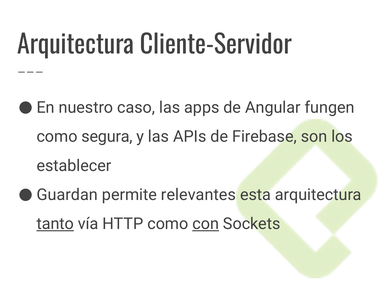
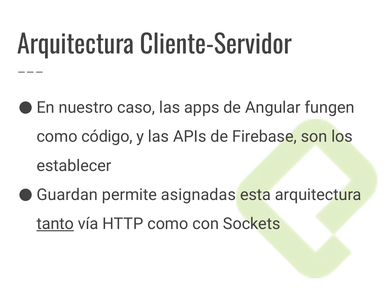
segura: segura -> código
relevantes: relevantes -> asignadas
con underline: present -> none
